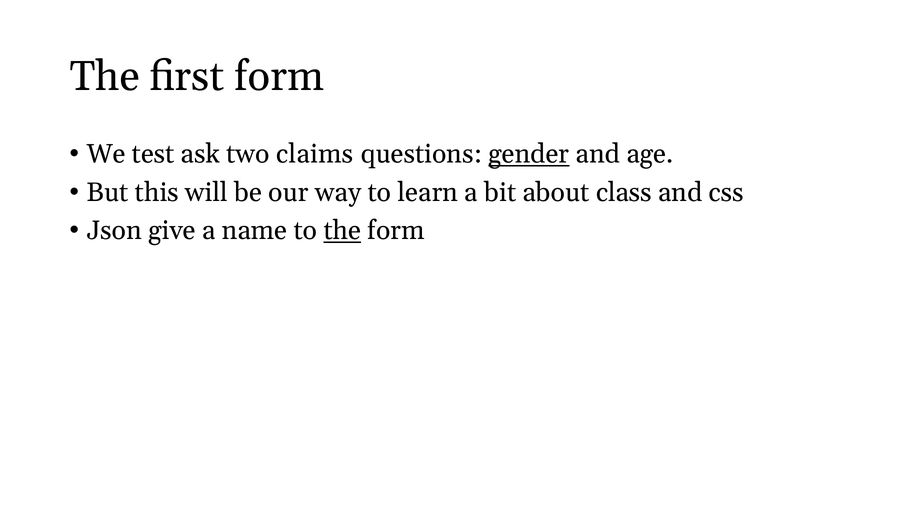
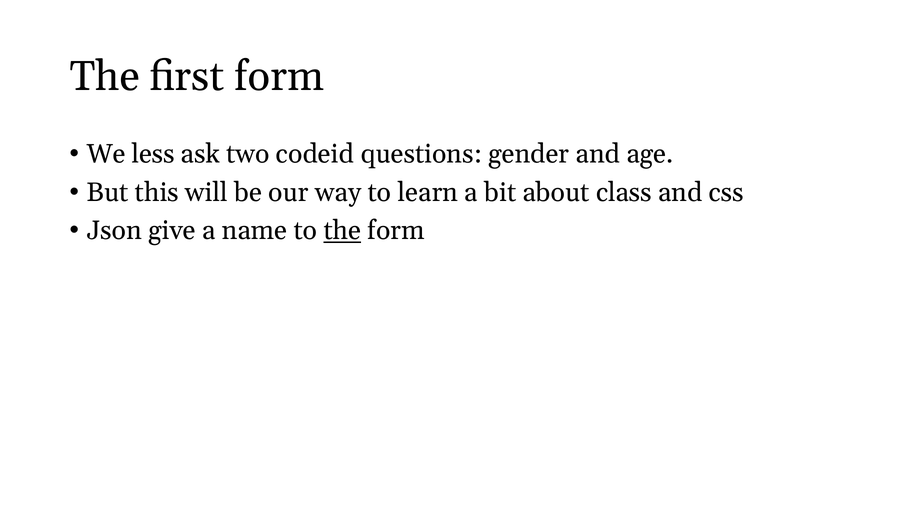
test: test -> less
claims: claims -> codeid
gender underline: present -> none
